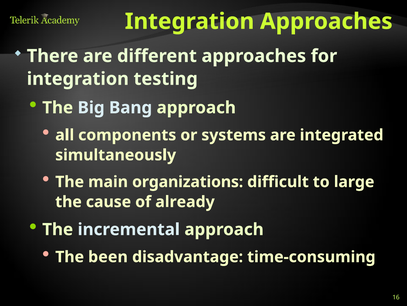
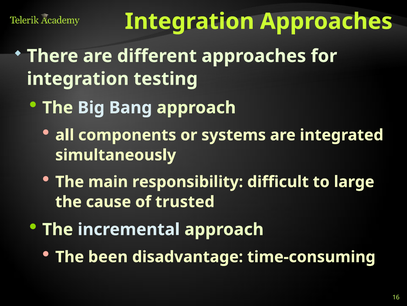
organizations: organizations -> responsibility
already: already -> trusted
